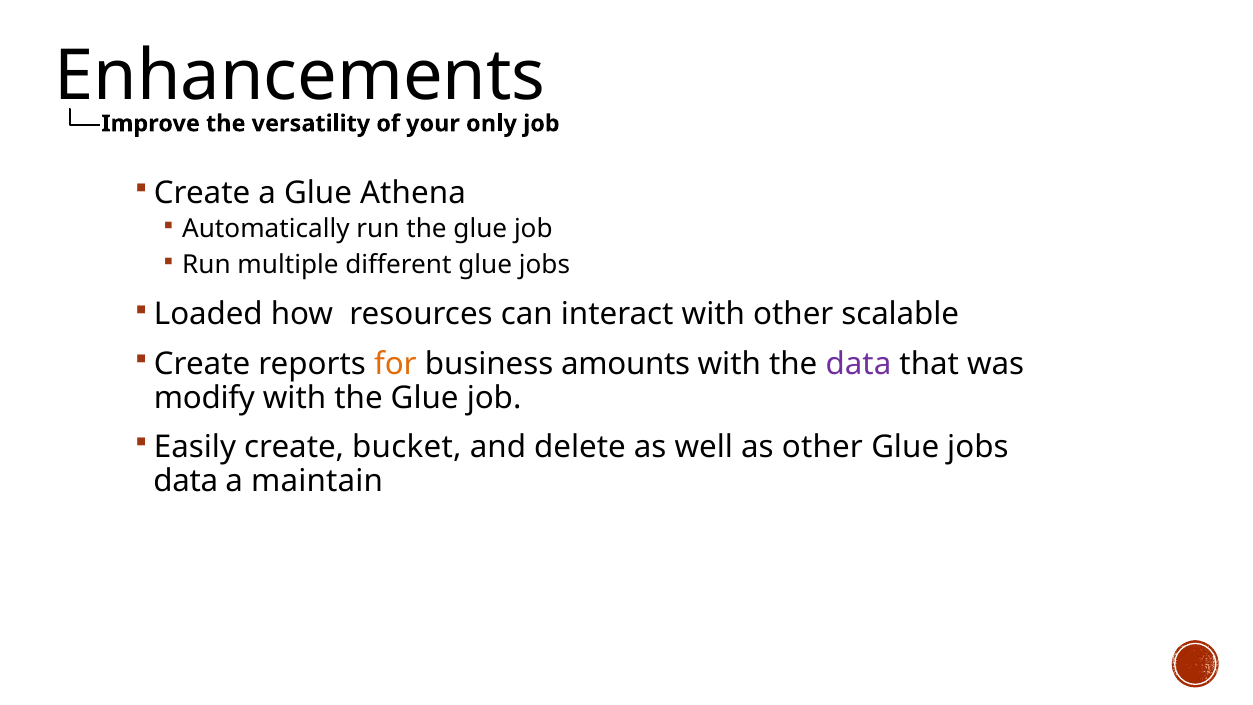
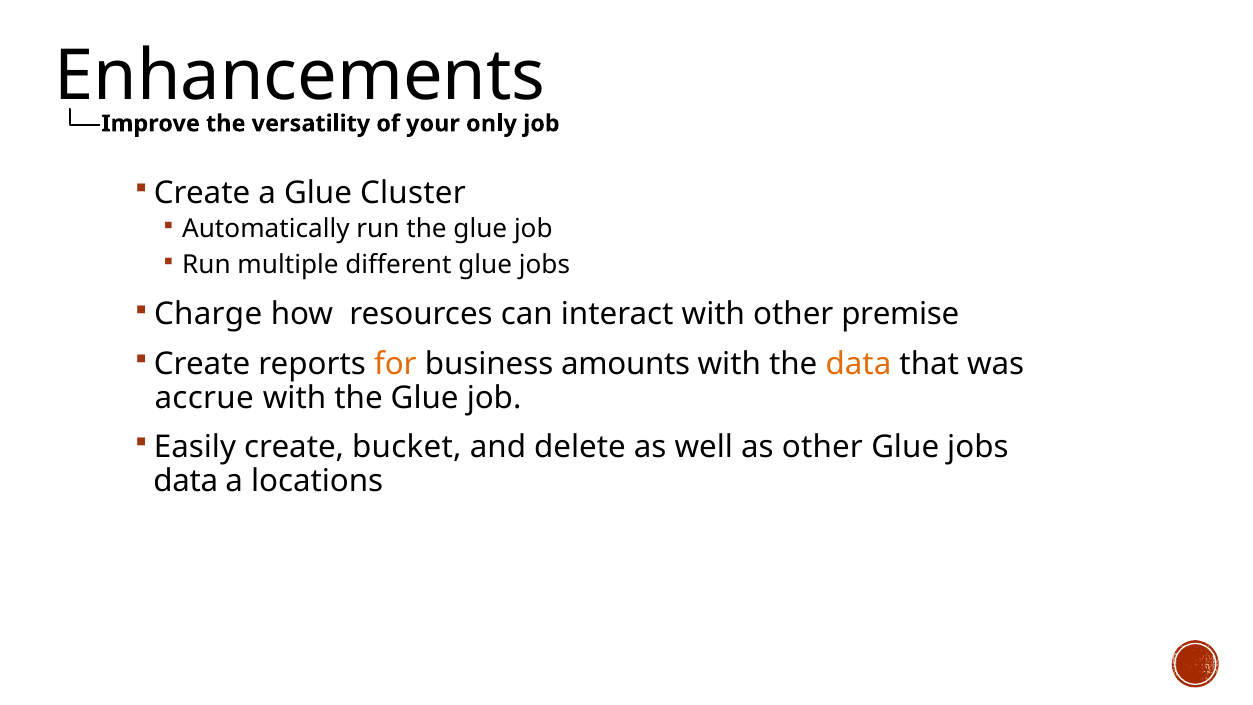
Athena: Athena -> Cluster
Loaded: Loaded -> Charge
scalable: scalable -> premise
data at (858, 364) colour: purple -> orange
modify: modify -> accrue
maintain: maintain -> locations
